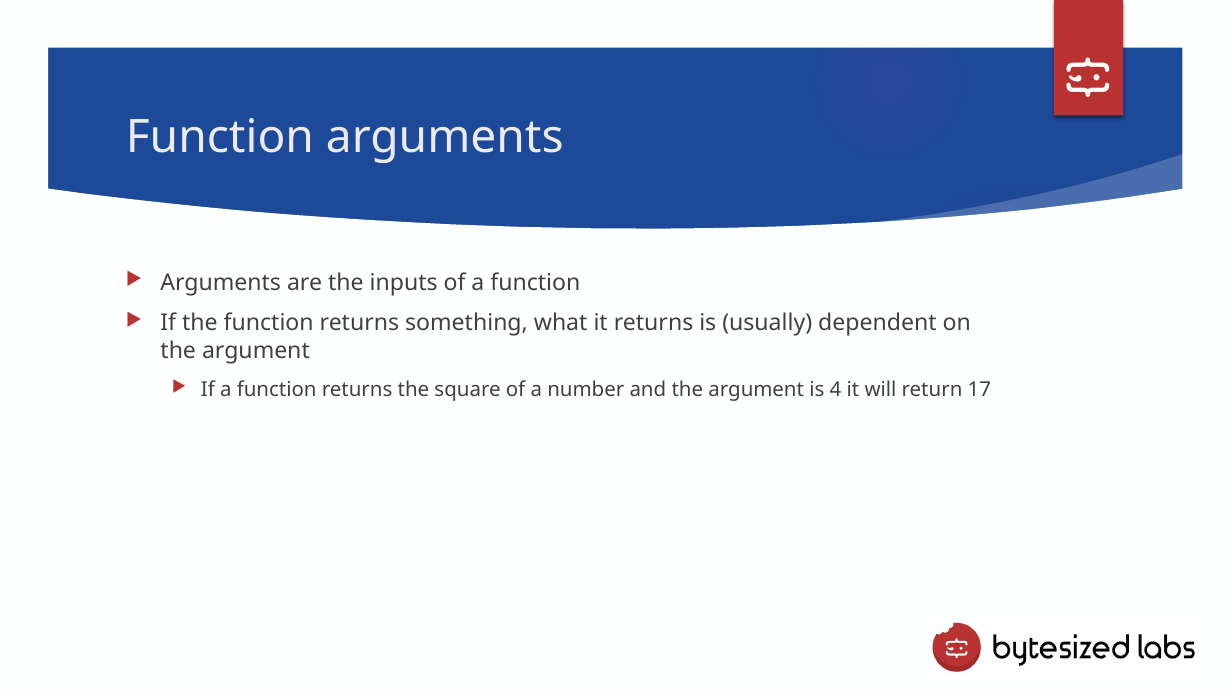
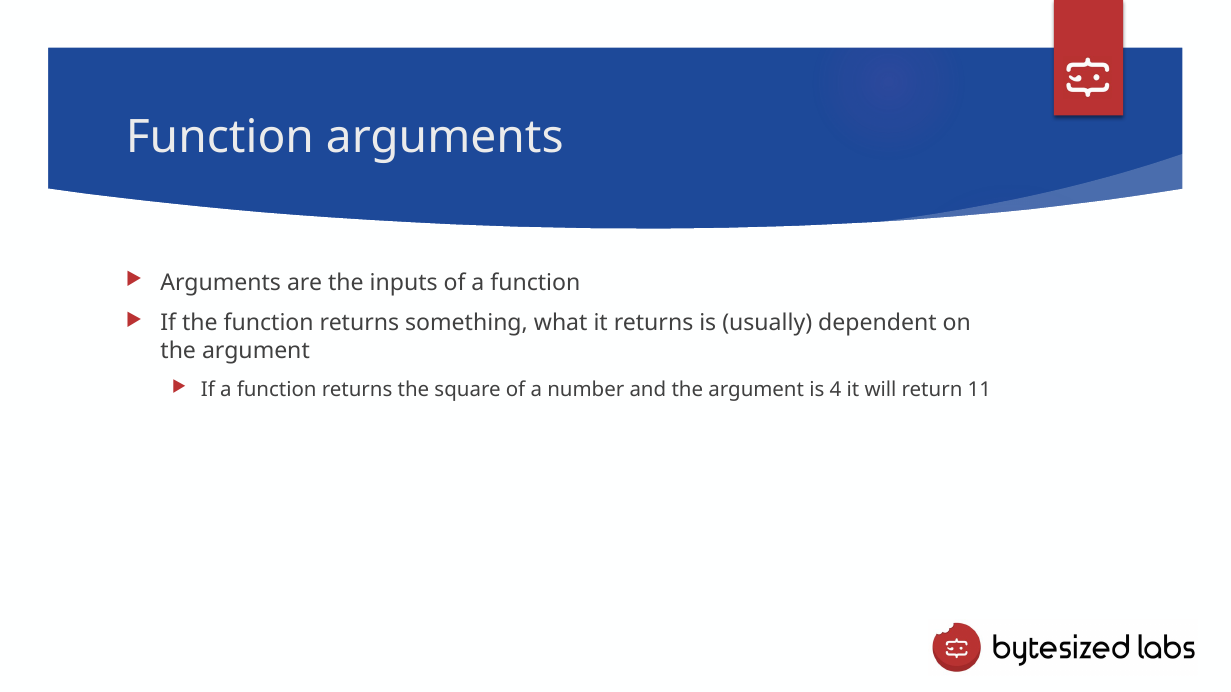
17: 17 -> 11
